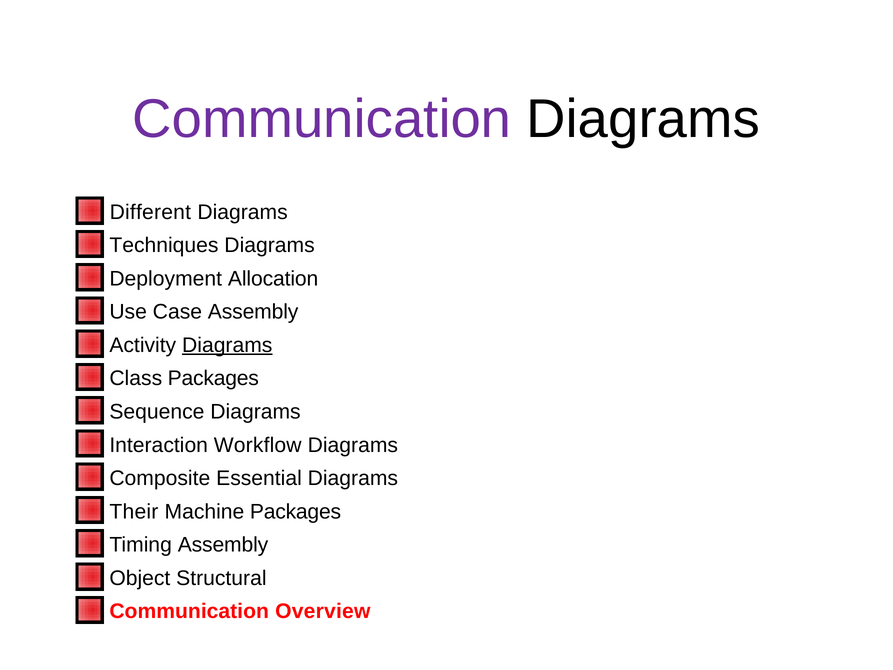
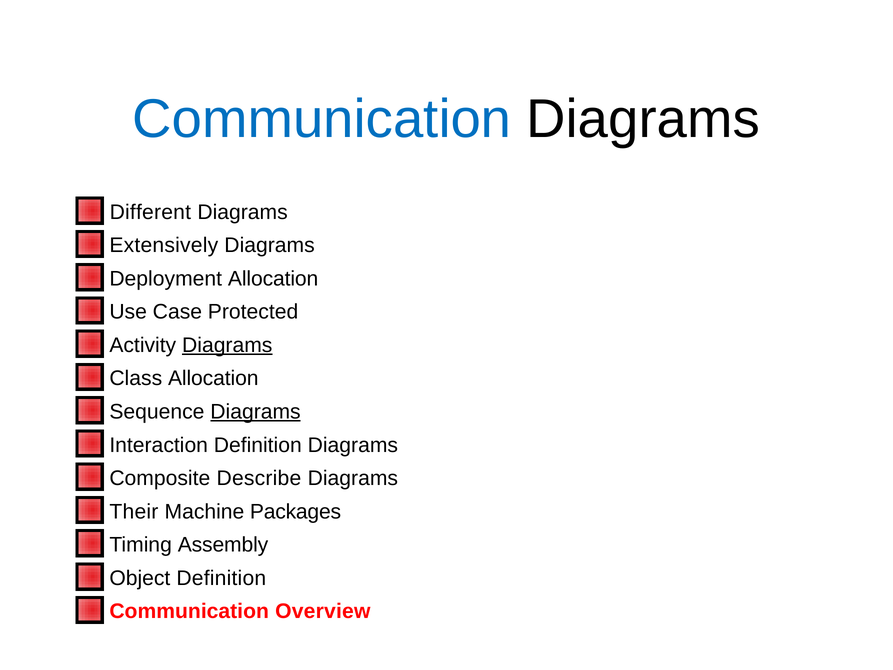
Communication at (322, 119) colour: purple -> blue
Techniques: Techniques -> Extensively
Case Assembly: Assembly -> Protected
Class Packages: Packages -> Allocation
Diagrams at (256, 412) underline: none -> present
Interaction Workflow: Workflow -> Definition
Essential: Essential -> Describe
Object Structural: Structural -> Definition
